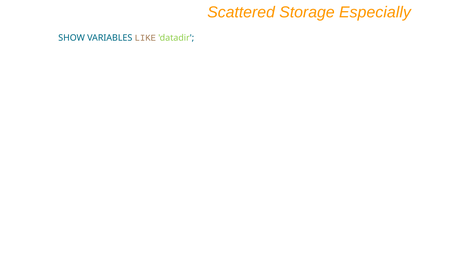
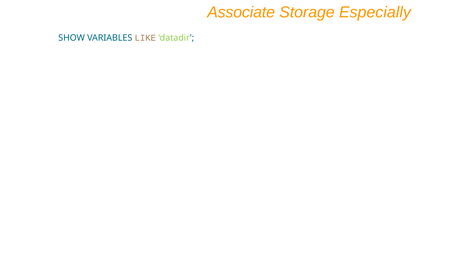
Scattered: Scattered -> Associate
